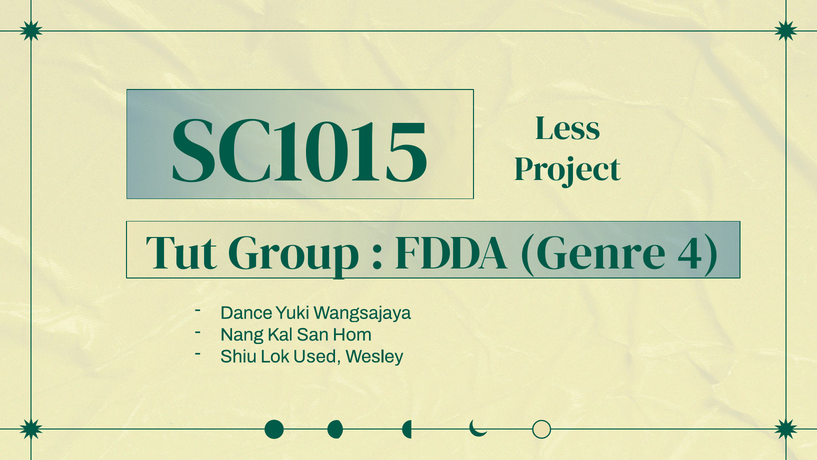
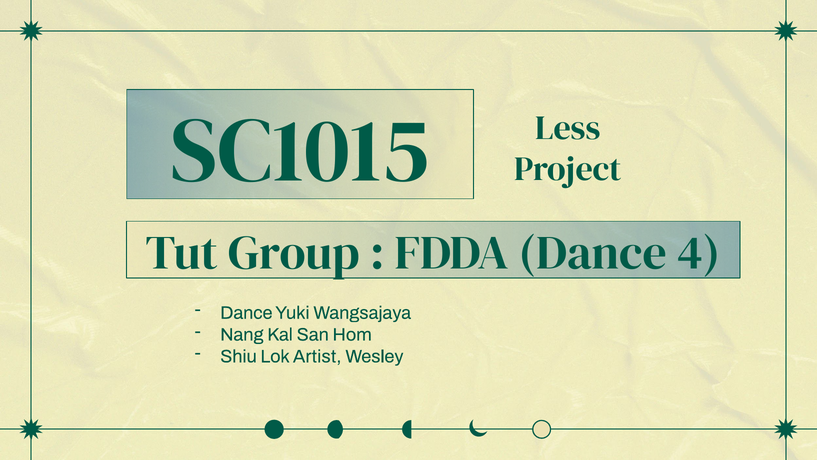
FDDA Genre: Genre -> Dance
Used: Used -> Artist
